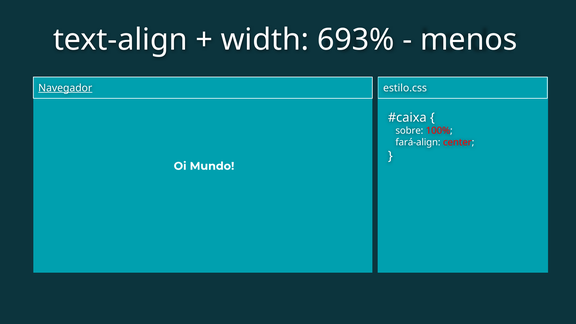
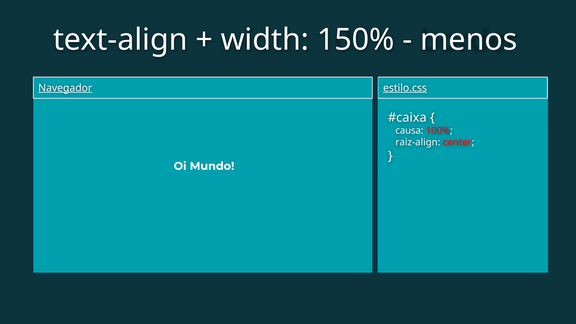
693%: 693% -> 150%
estilo.css underline: none -> present
sobre: sobre -> causa
fará-align: fará-align -> raiz-align
